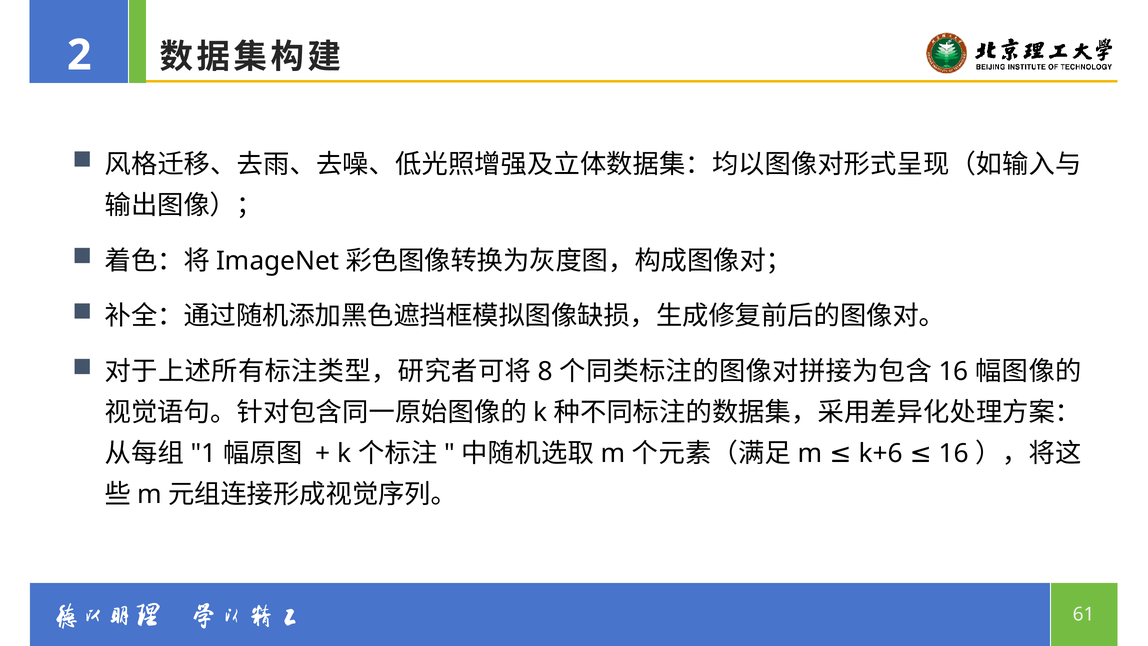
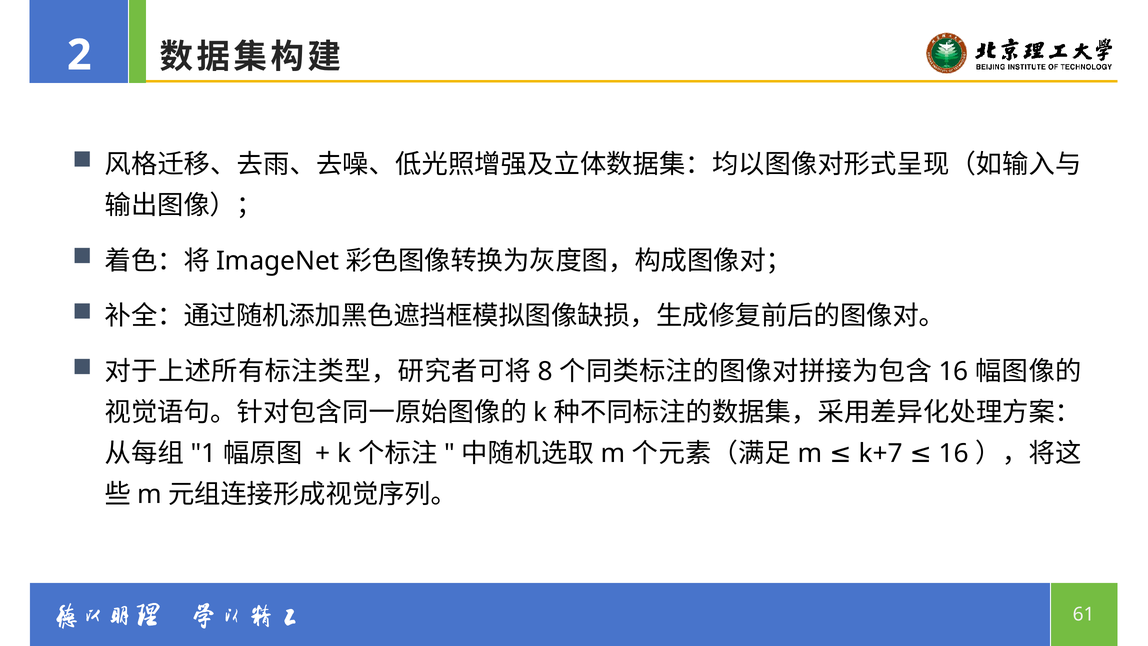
k+6: k+6 -> k+7
